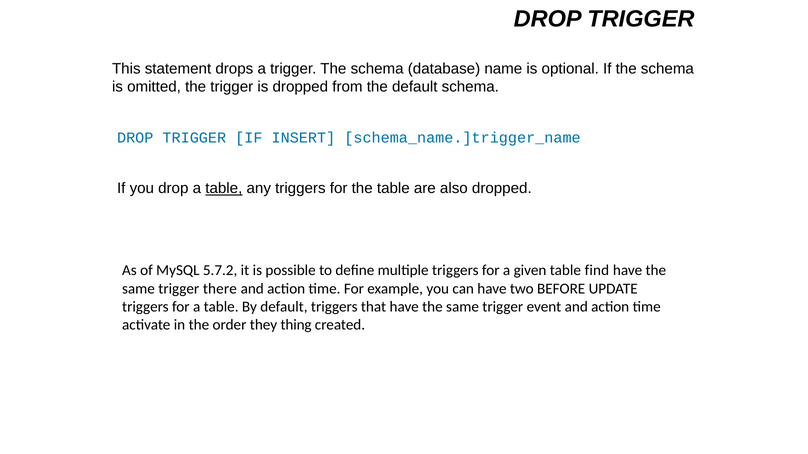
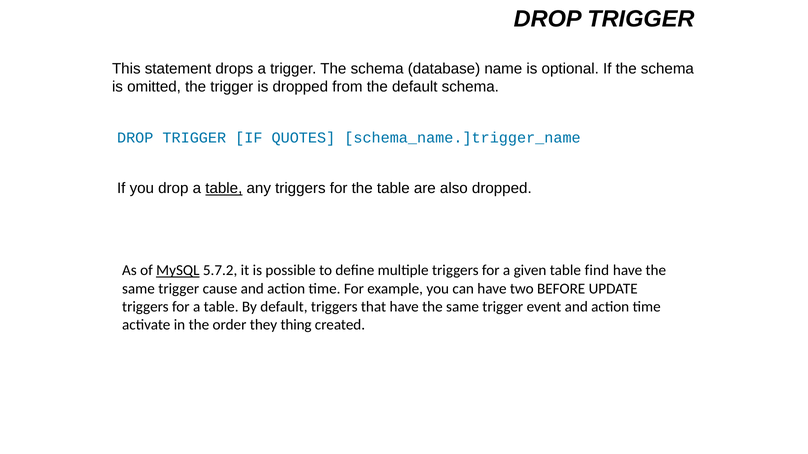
INSERT: INSERT -> QUOTES
MySQL underline: none -> present
there: there -> cause
